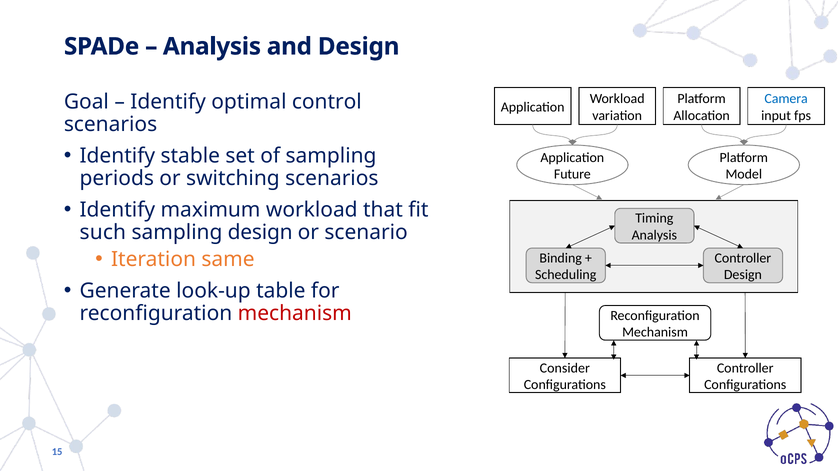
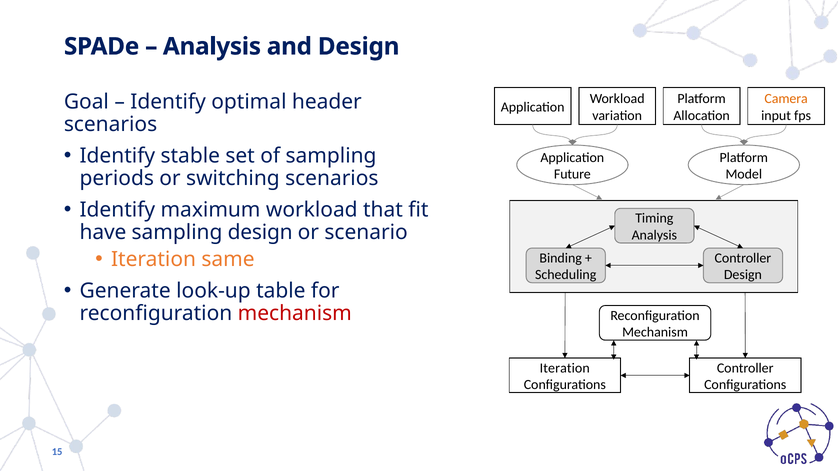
Camera colour: blue -> orange
control: control -> header
such: such -> have
Consider at (565, 368): Consider -> Iteration
